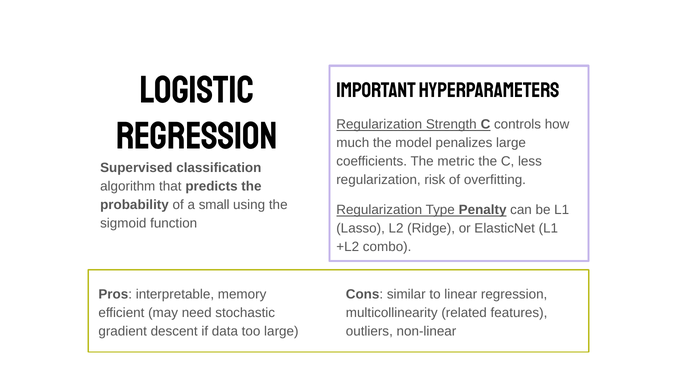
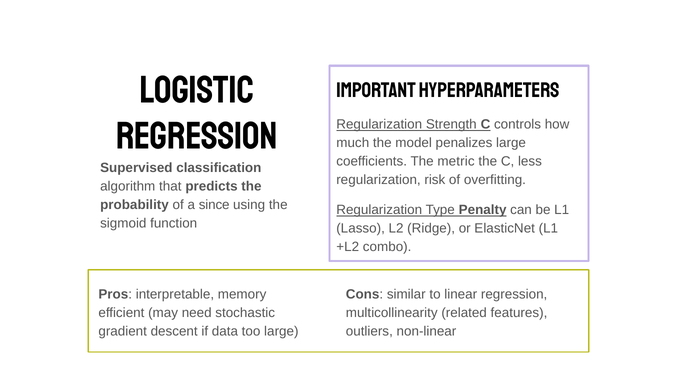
small: small -> since
